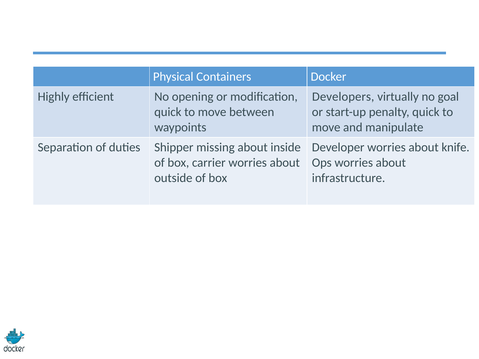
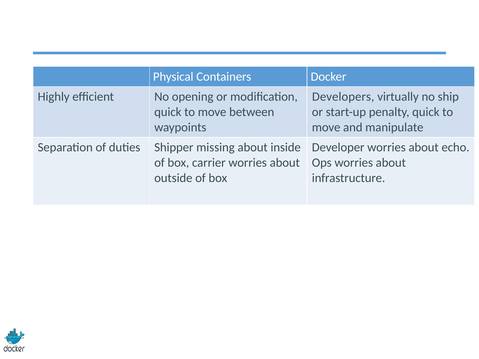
goal: goal -> ship
knife: knife -> echo
